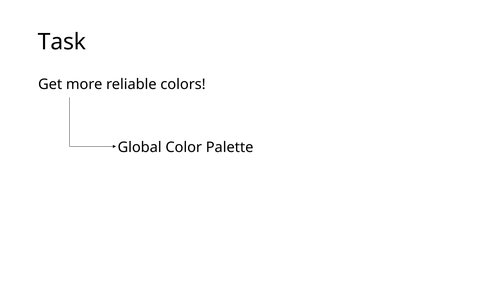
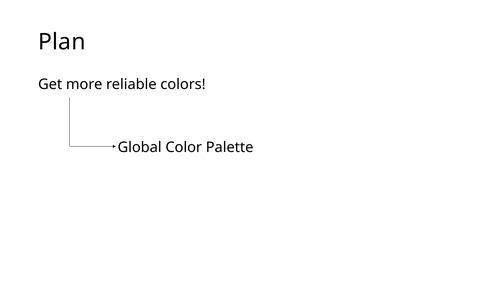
Task: Task -> Plan
